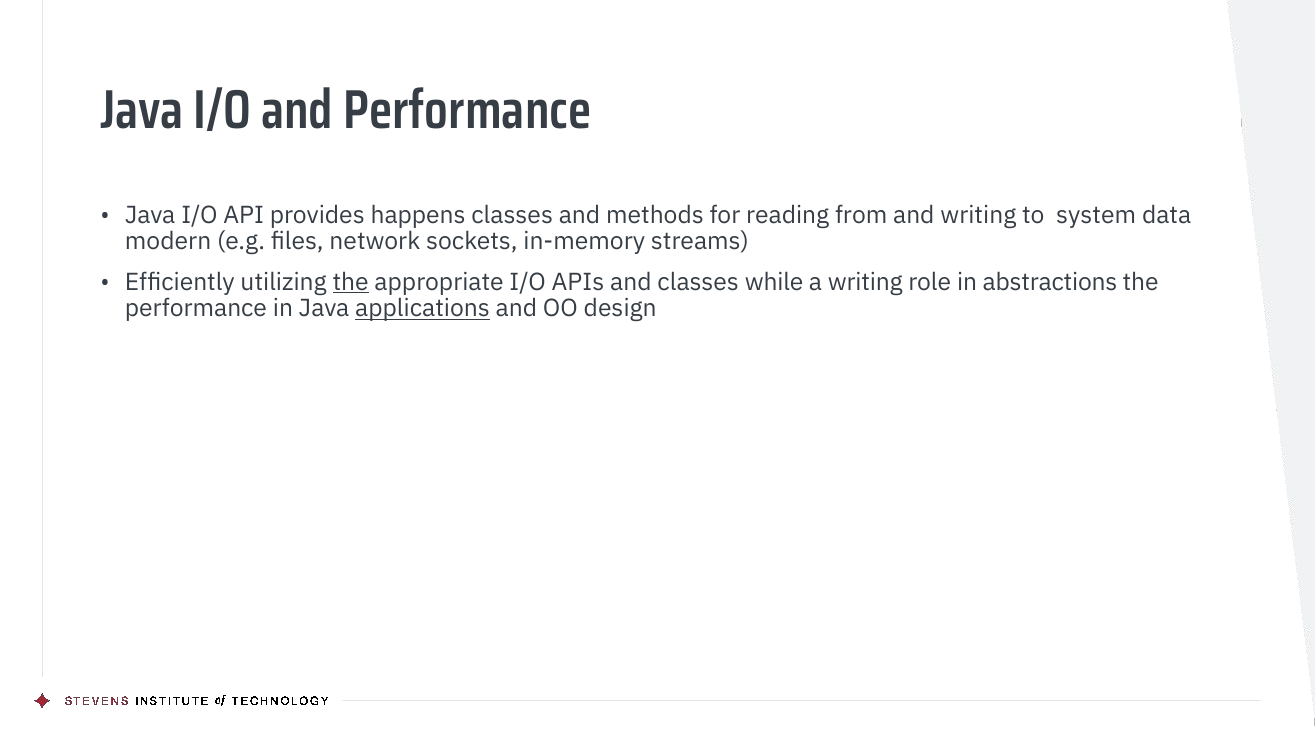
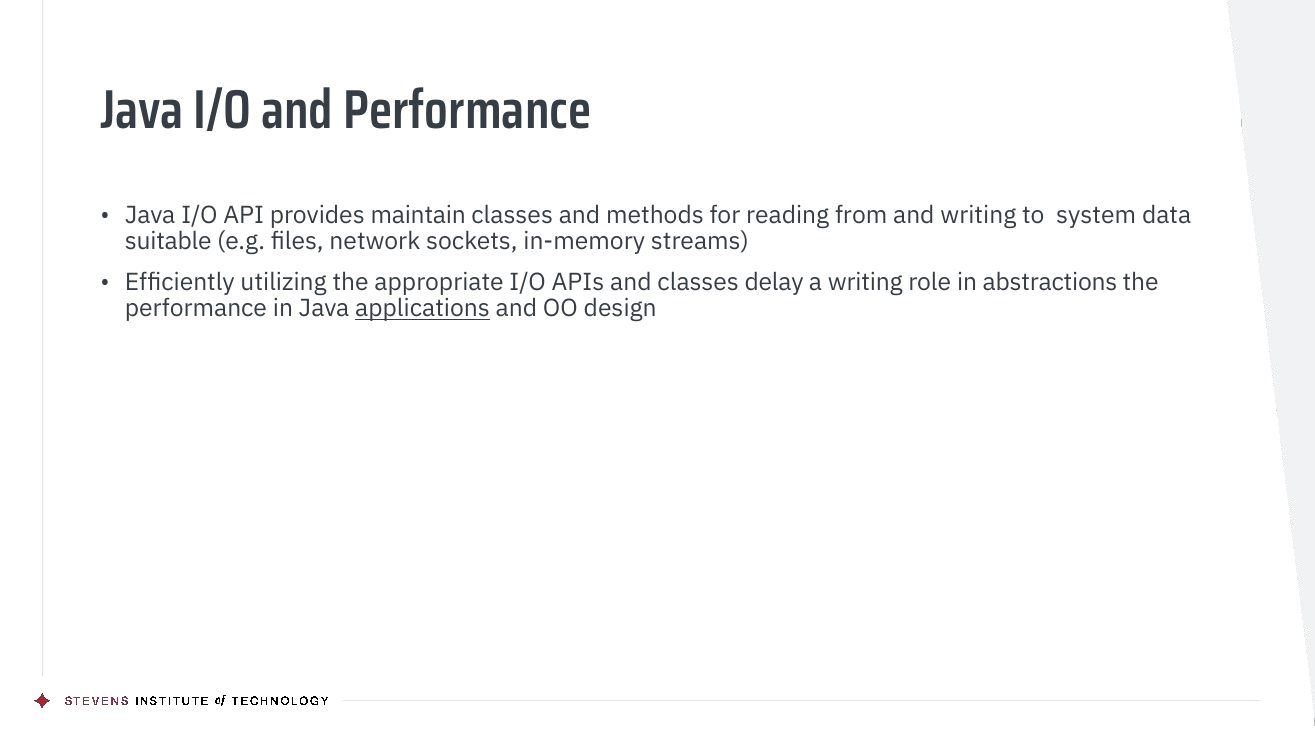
happens: happens -> maintain
modern: modern -> suitable
the at (351, 282) underline: present -> none
while: while -> delay
